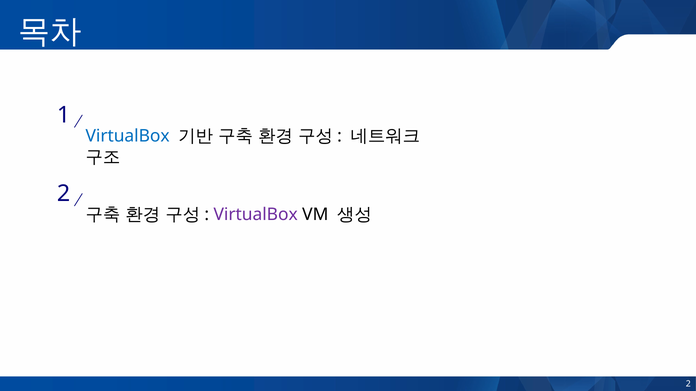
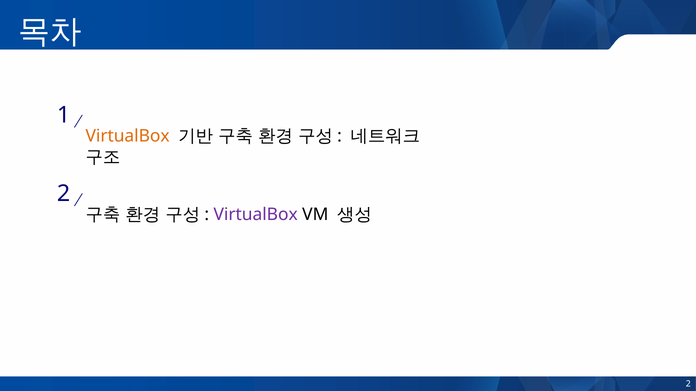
VirtualBox at (128, 136) colour: blue -> orange
